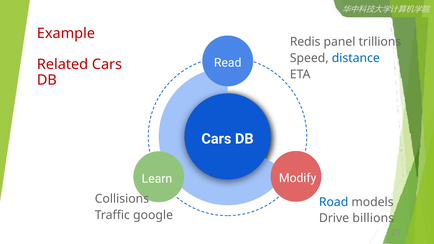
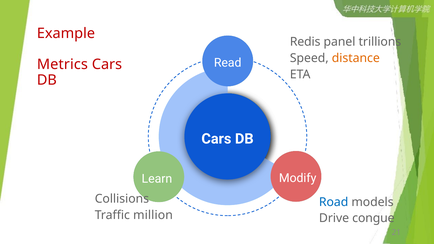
distance colour: blue -> orange
Related: Related -> Metrics
google: google -> million
Drive billions: billions -> congue
